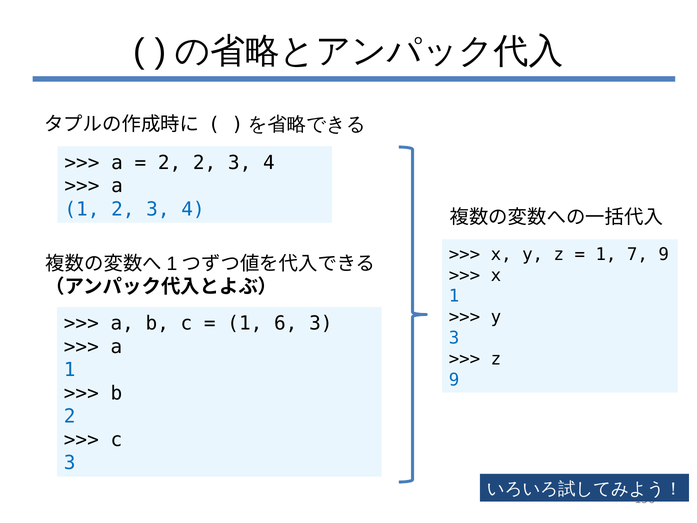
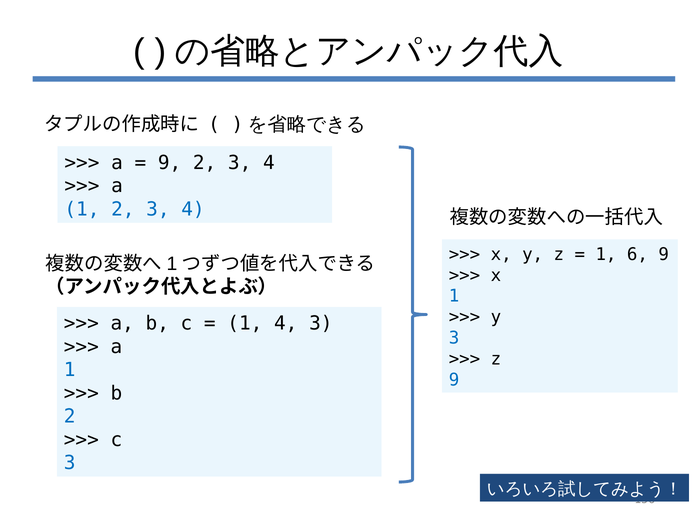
2 at (170, 163): 2 -> 9
7: 7 -> 6
1 6: 6 -> 4
